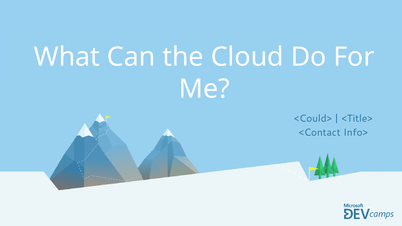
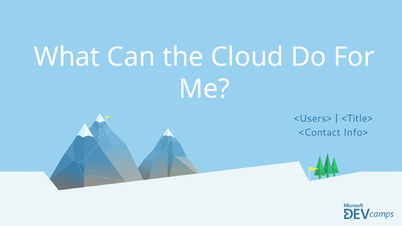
<Could>: <Could> -> <Users>
